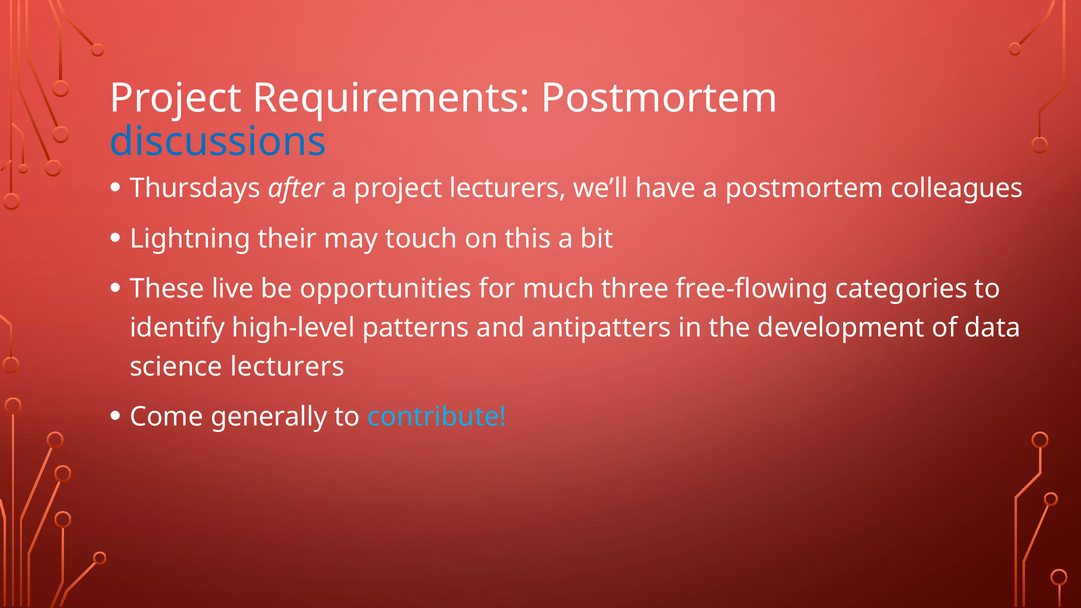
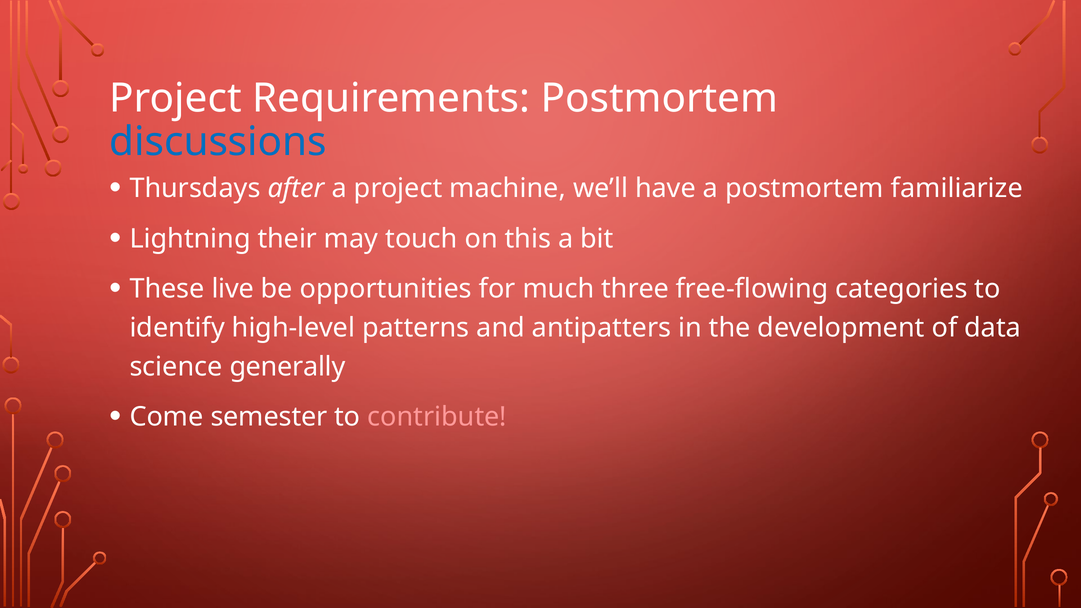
project lecturers: lecturers -> machine
colleagues: colleagues -> familiarize
science lecturers: lecturers -> generally
generally: generally -> semester
contribute colour: light blue -> pink
